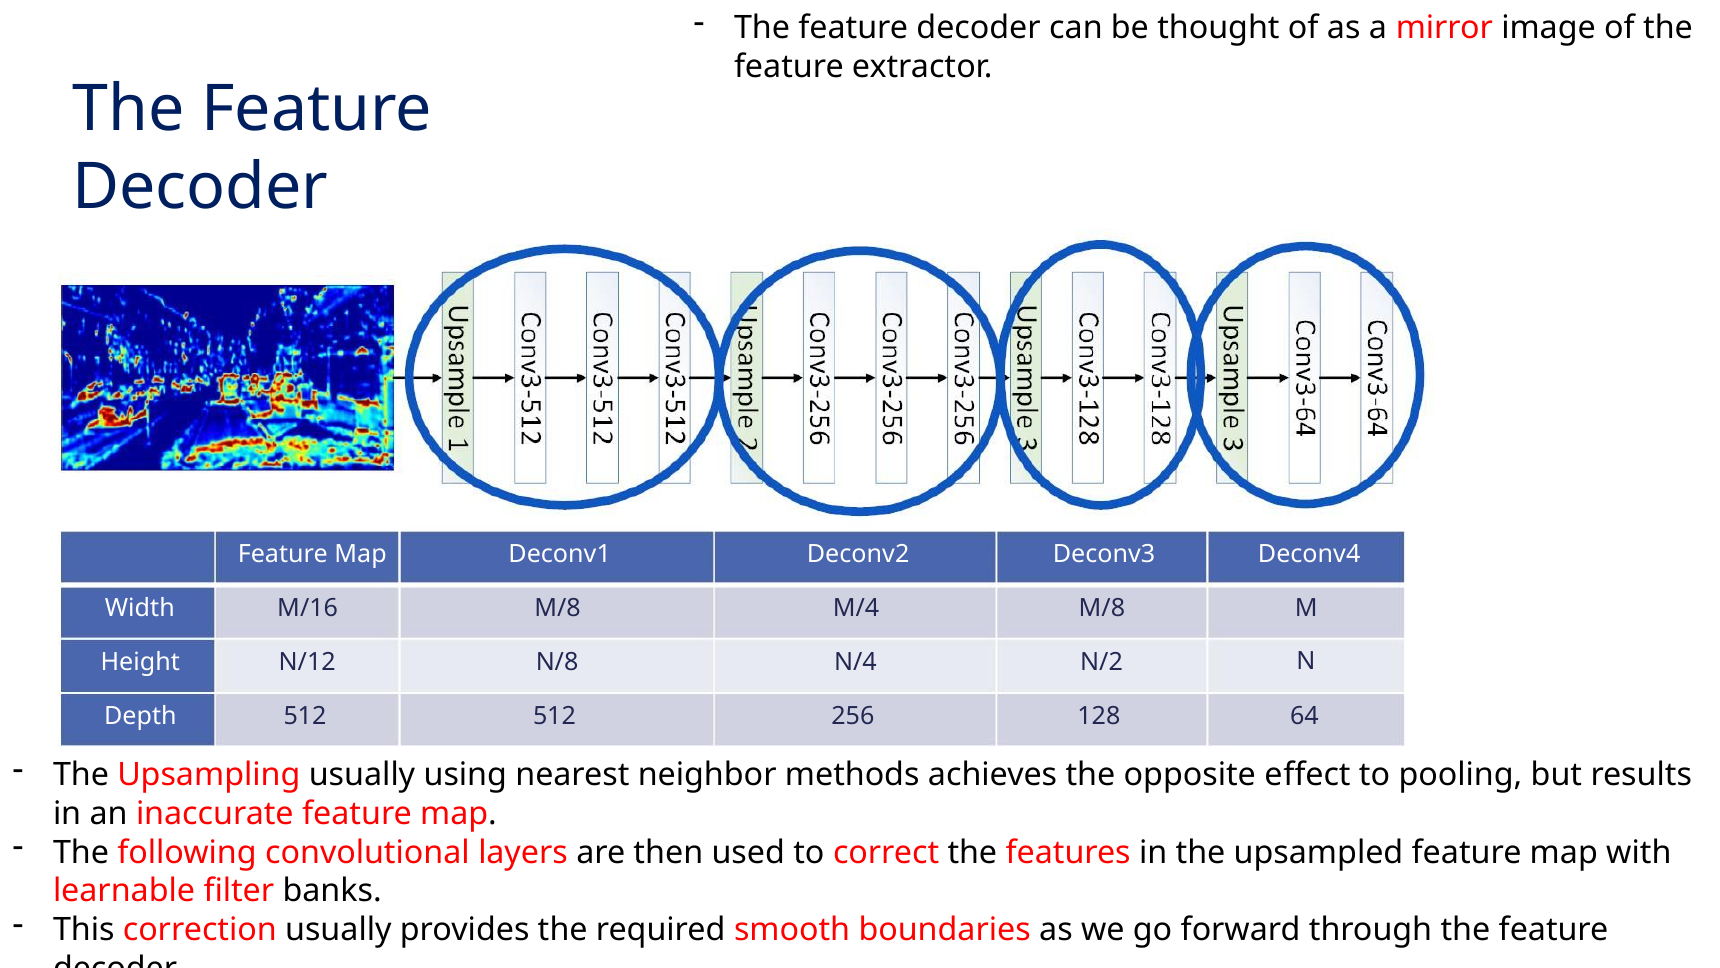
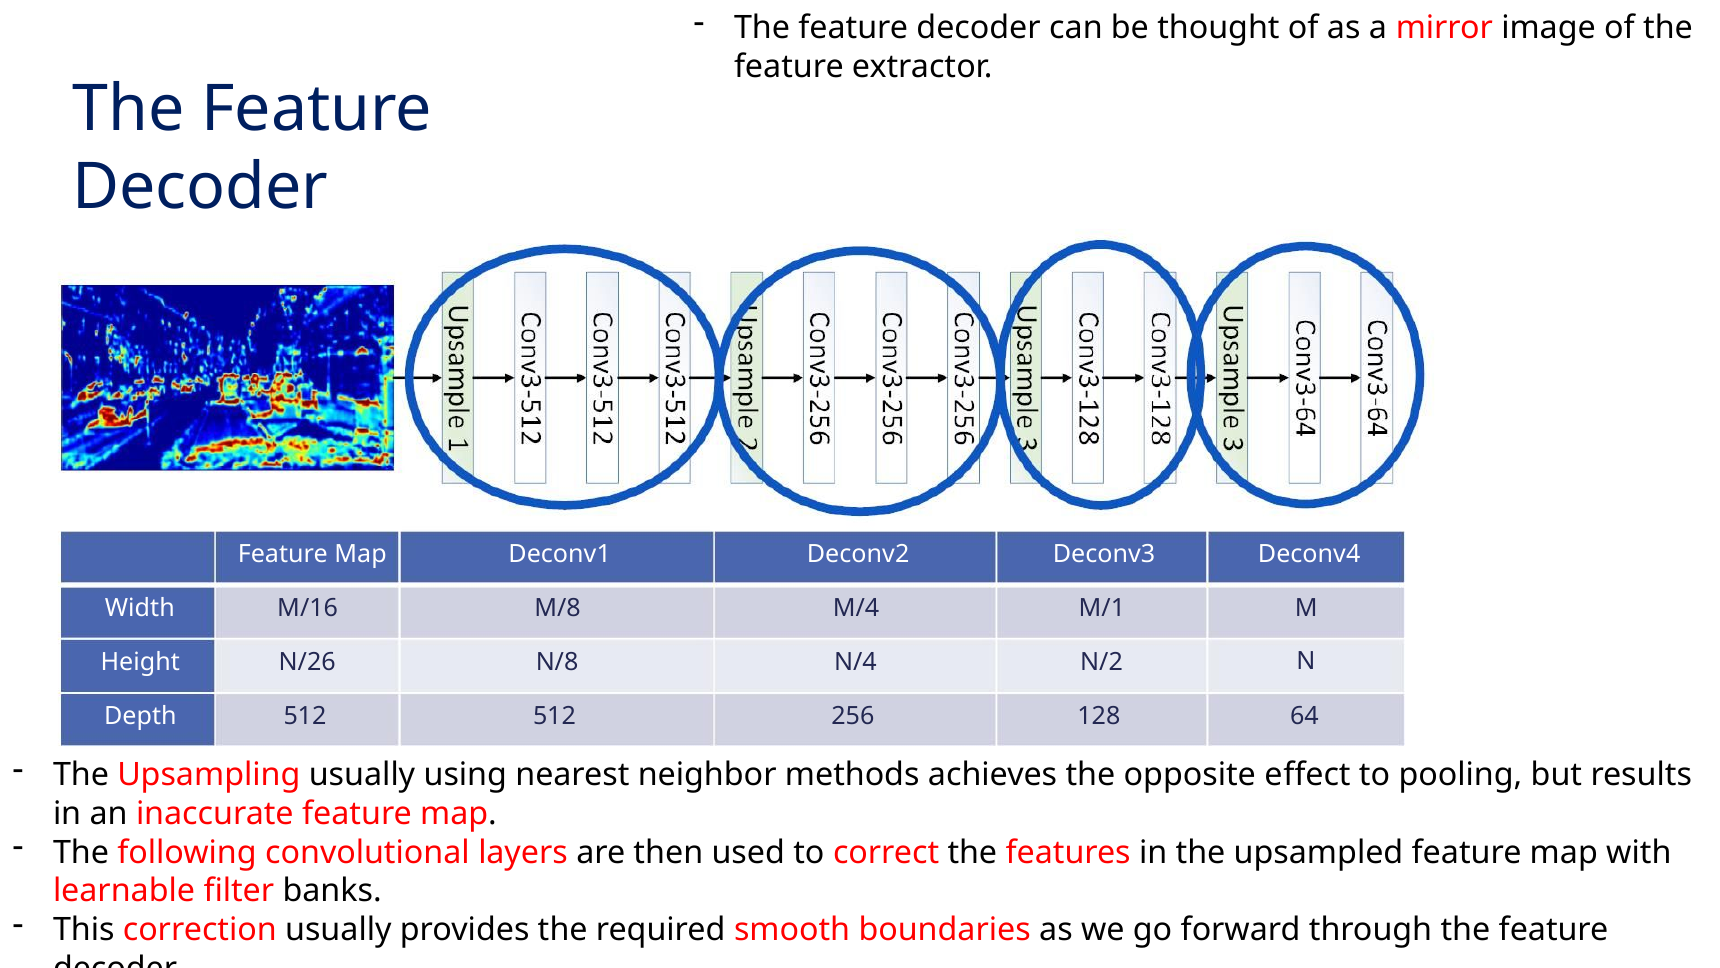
M/8 at (1102, 608): M/8 -> M/1
N/12: N/12 -> N/26
